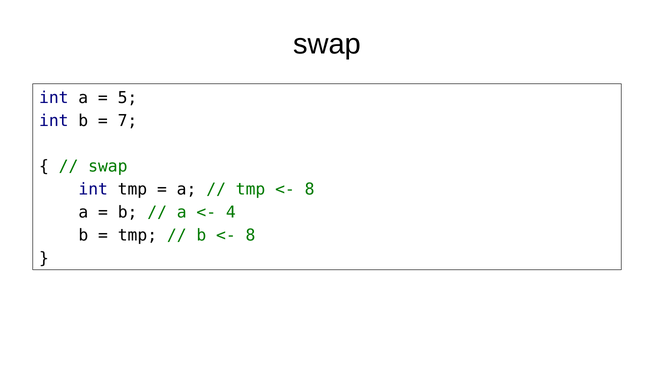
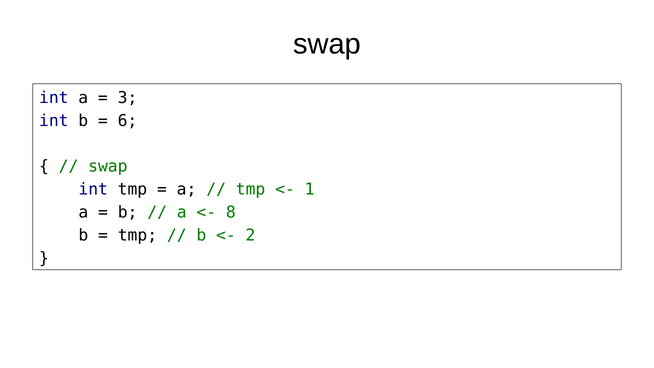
5: 5 -> 3
7: 7 -> 6
8 at (310, 189): 8 -> 1
4: 4 -> 8
8 at (251, 235): 8 -> 2
